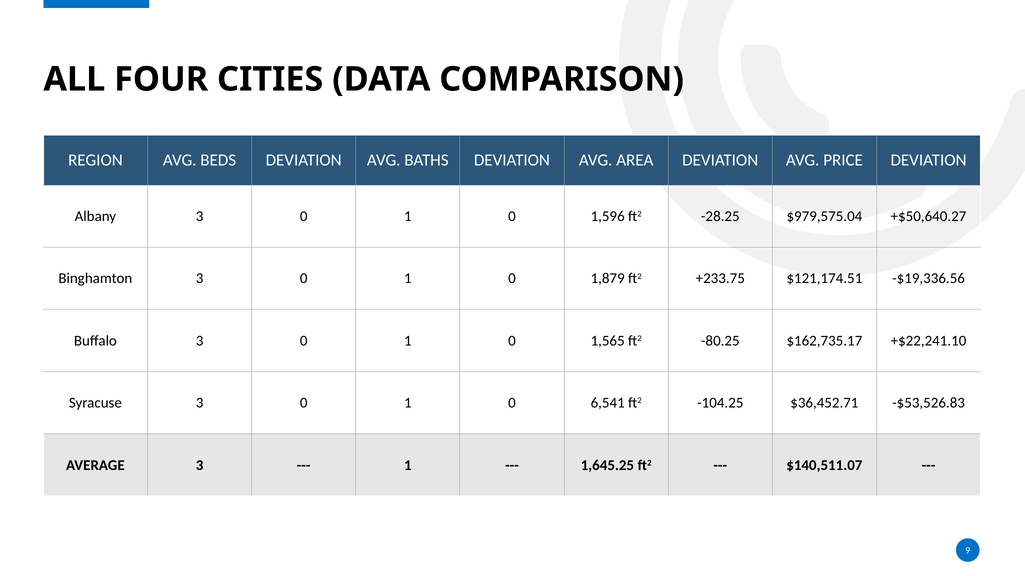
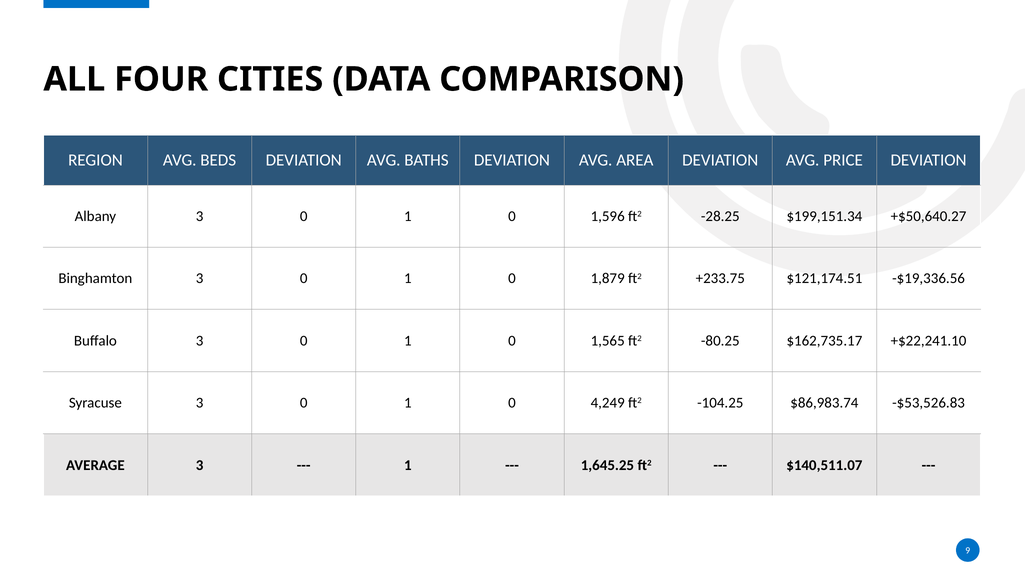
$979,575.04: $979,575.04 -> $199,151.34
6,541: 6,541 -> 4,249
$36,452.71: $36,452.71 -> $86,983.74
